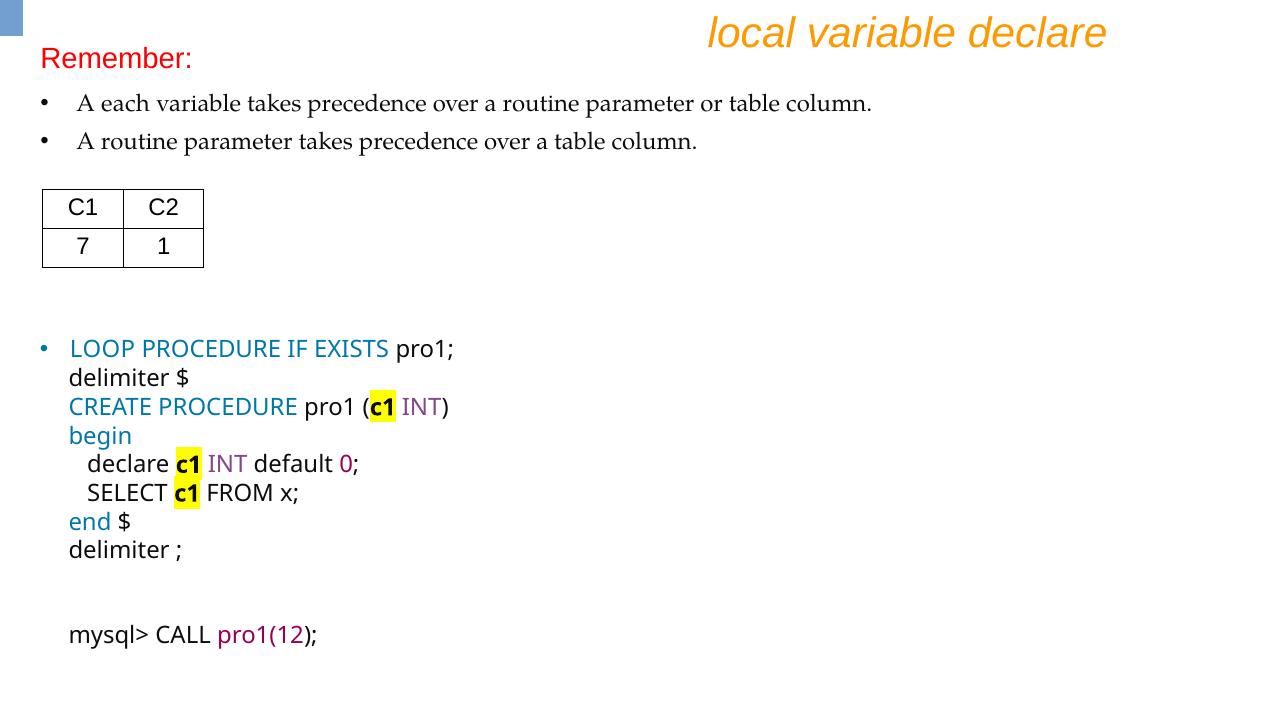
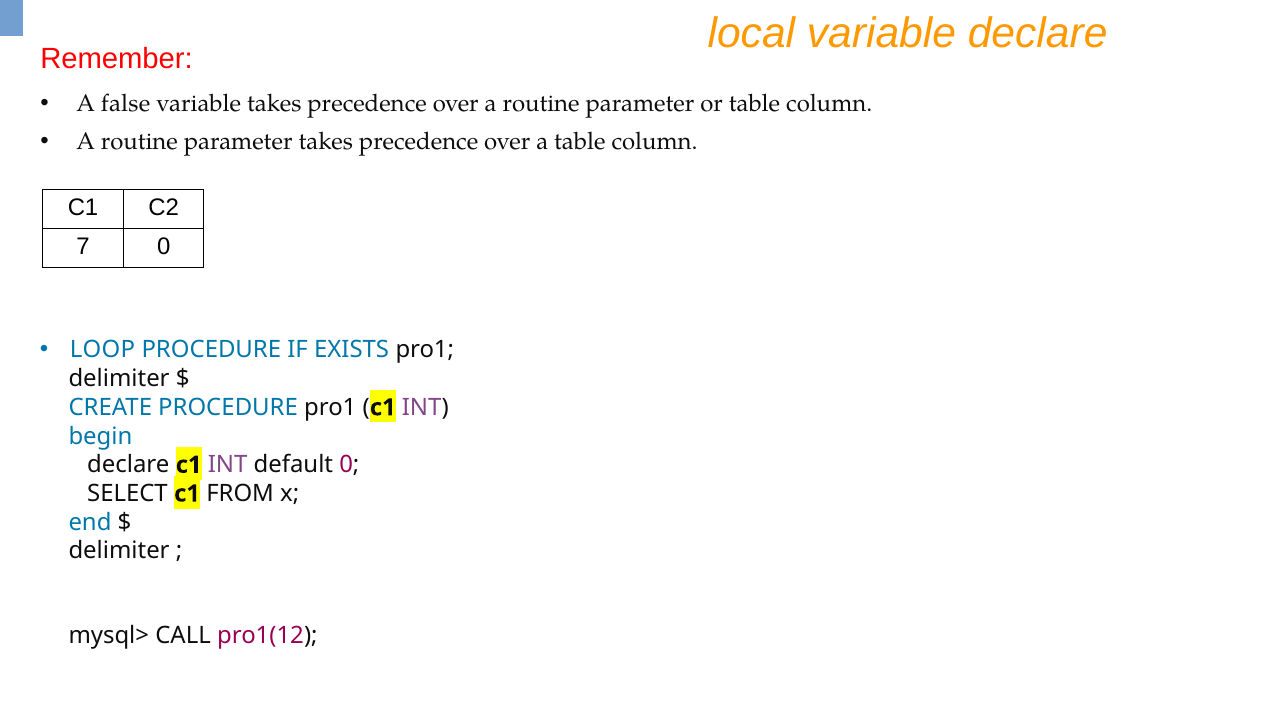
each: each -> false
7 1: 1 -> 0
